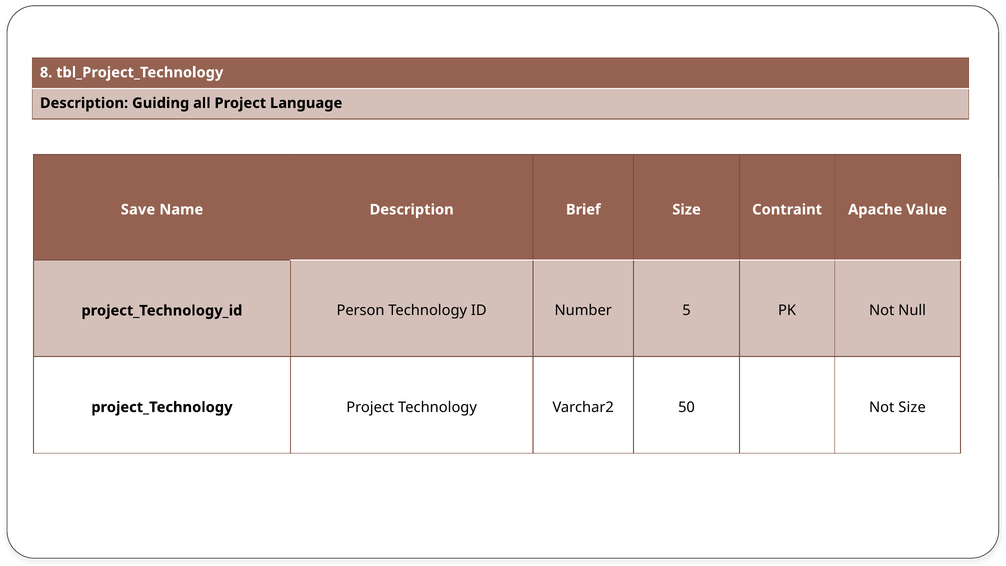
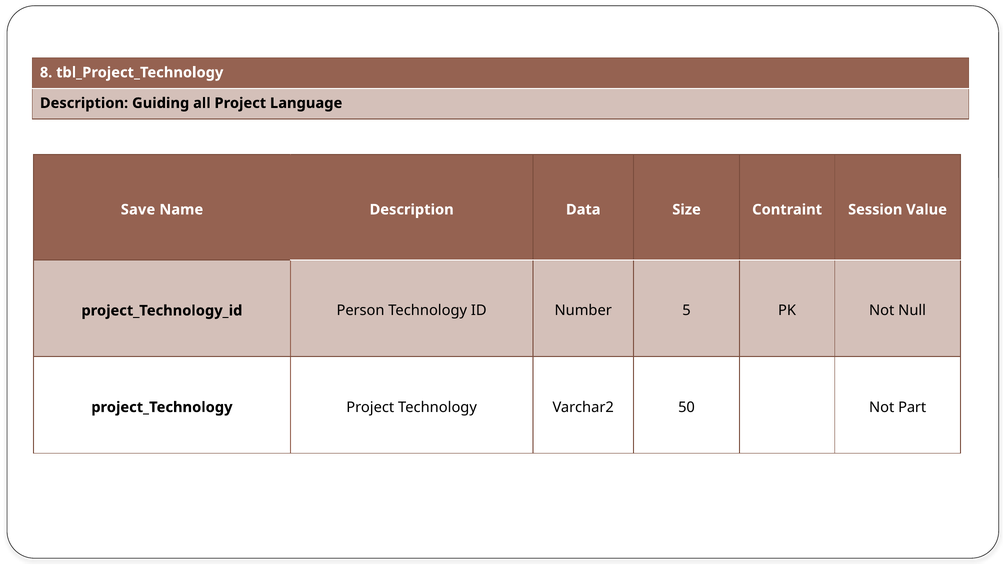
Brief: Brief -> Data
Apache: Apache -> Session
Not Size: Size -> Part
